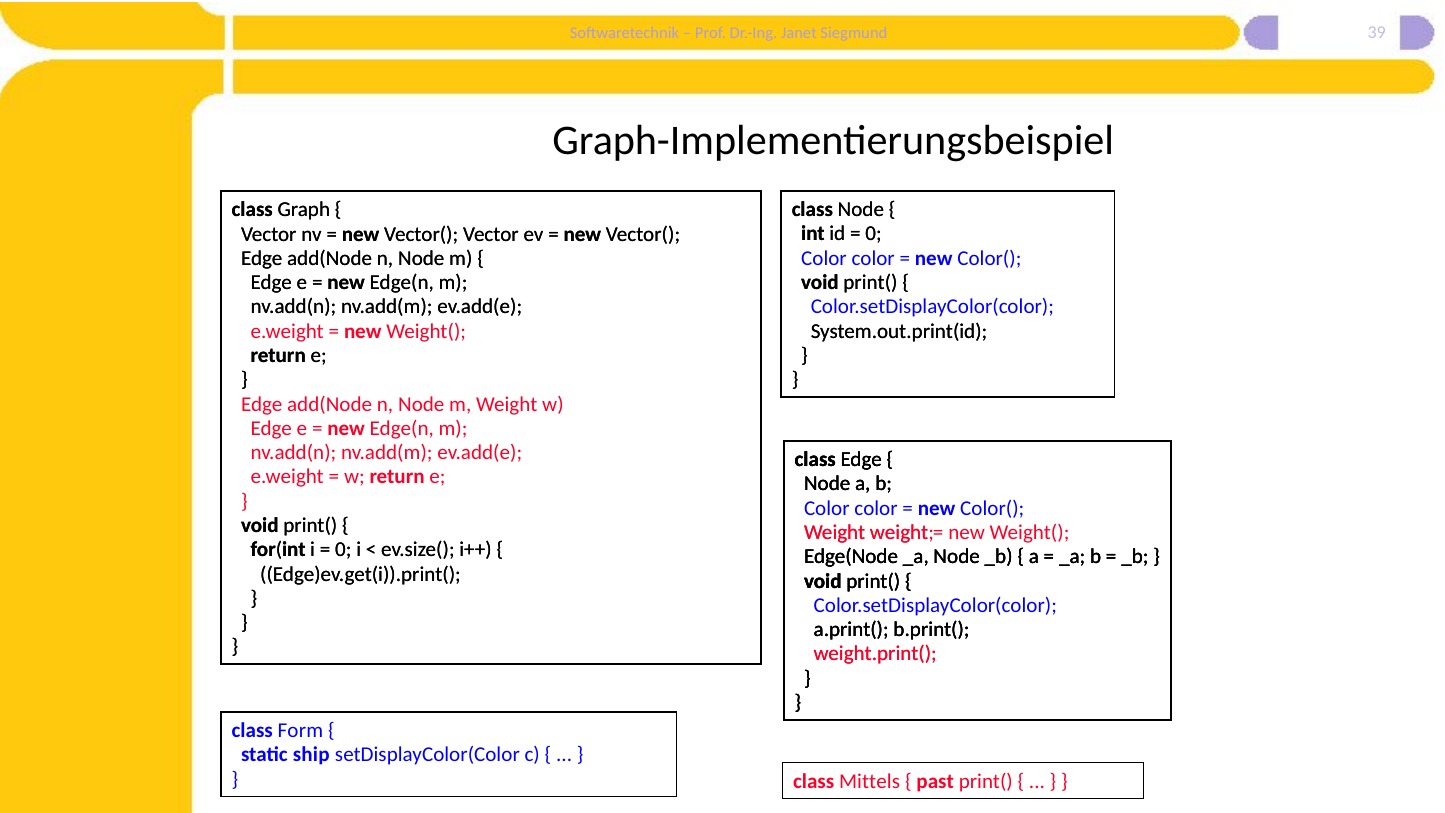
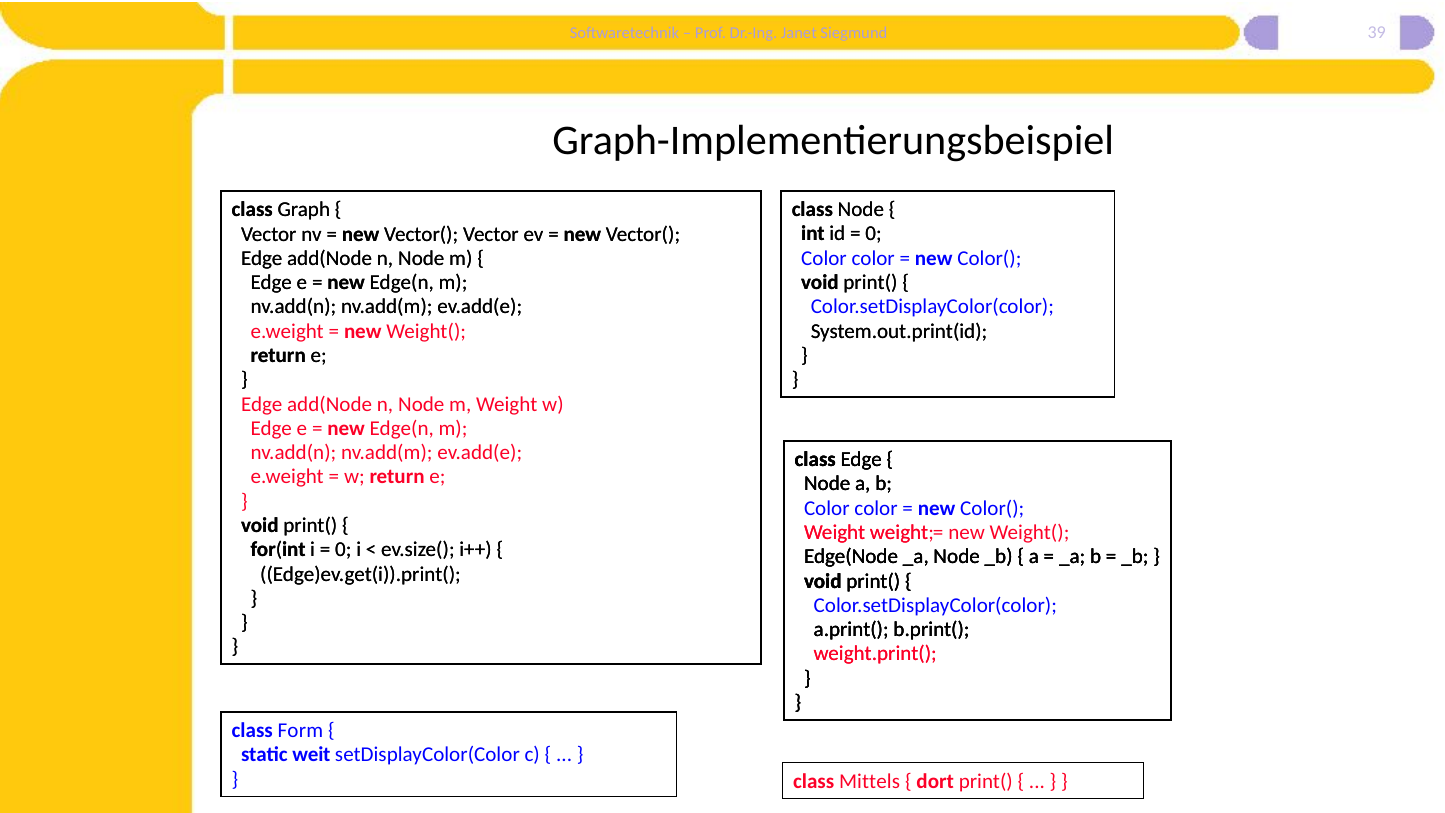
ship: ship -> weit
past: past -> dort
